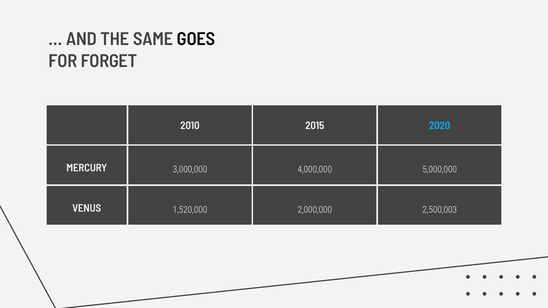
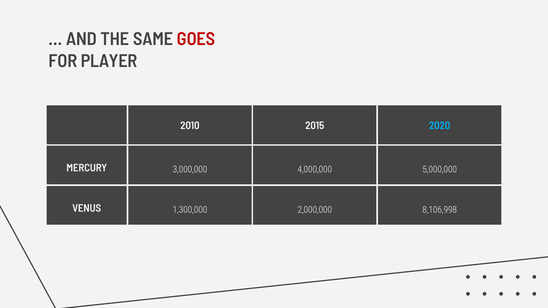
GOES colour: black -> red
FORGET: FORGET -> PLAYER
1,520,000: 1,520,000 -> 1,300,000
2,500,003: 2,500,003 -> 8,106,998
